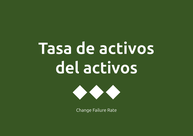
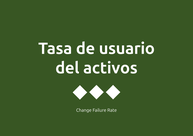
de activos: activos -> usuario
